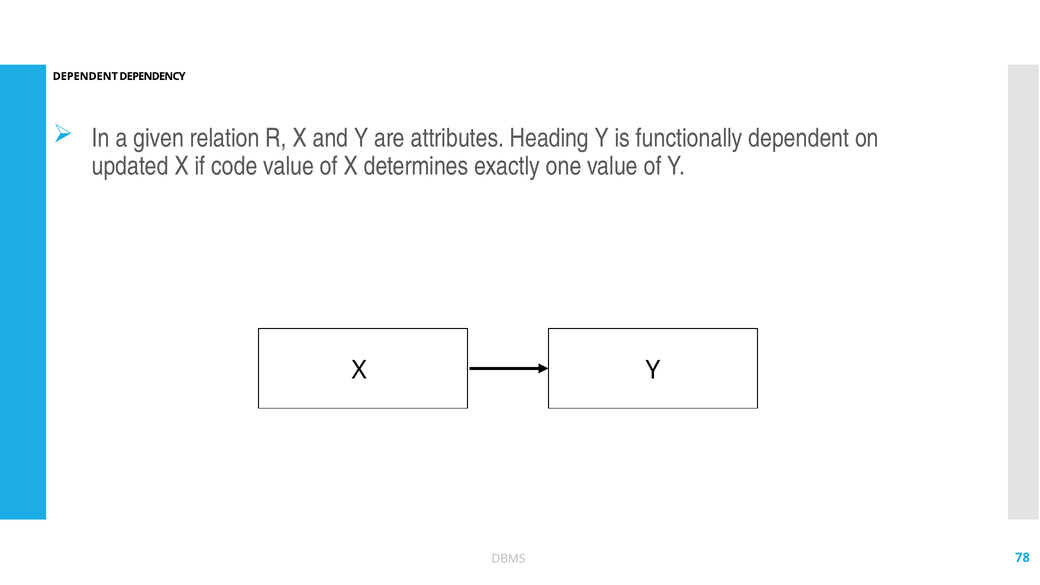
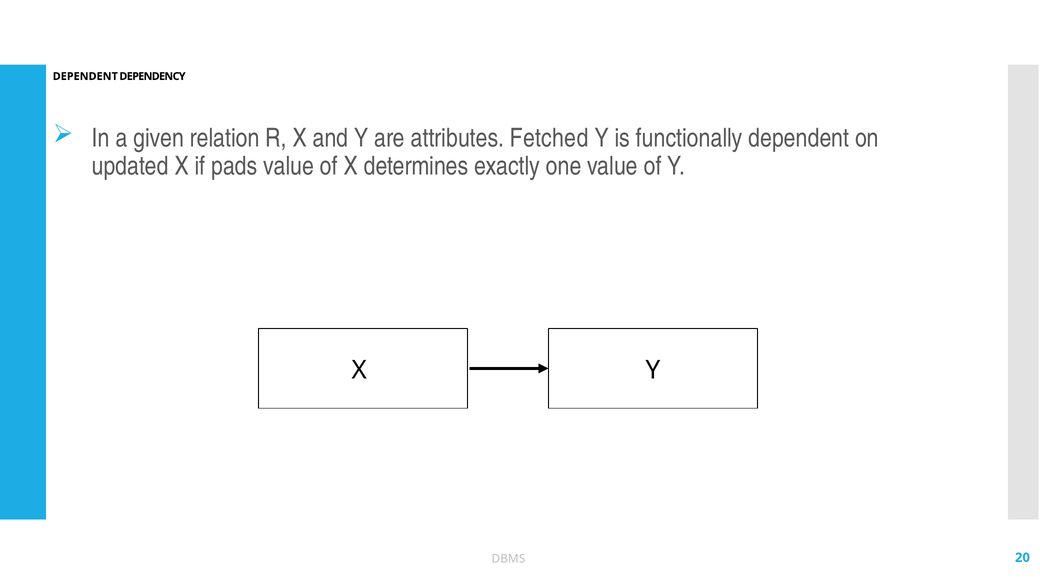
Heading: Heading -> Fetched
code: code -> pads
78: 78 -> 20
